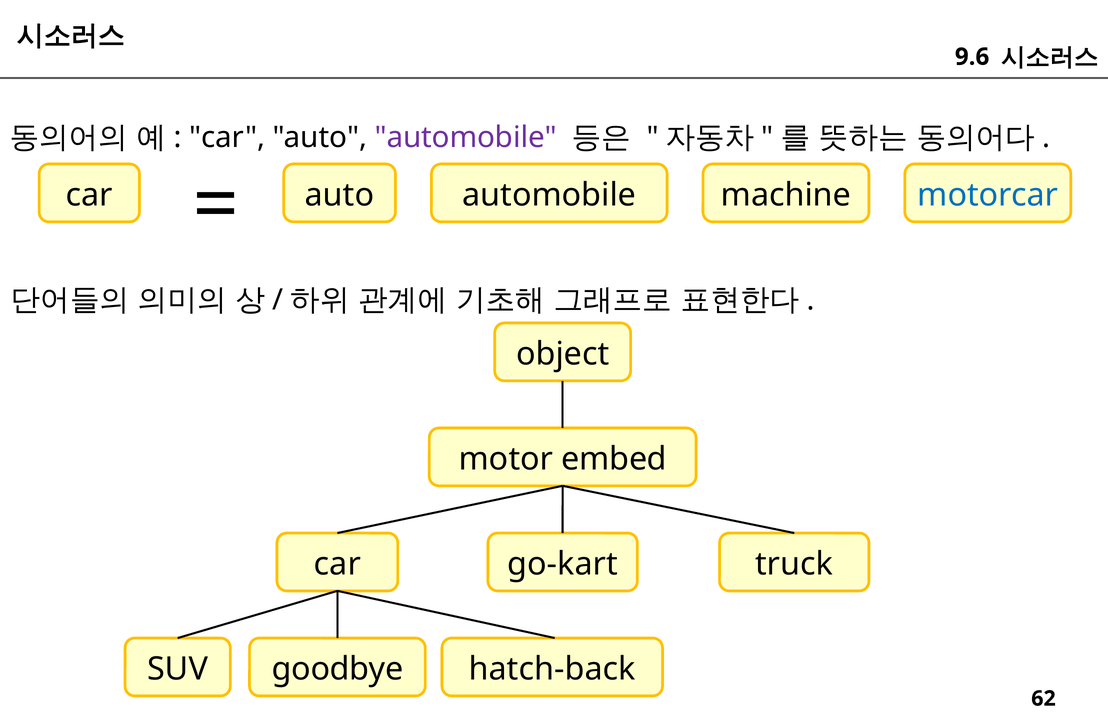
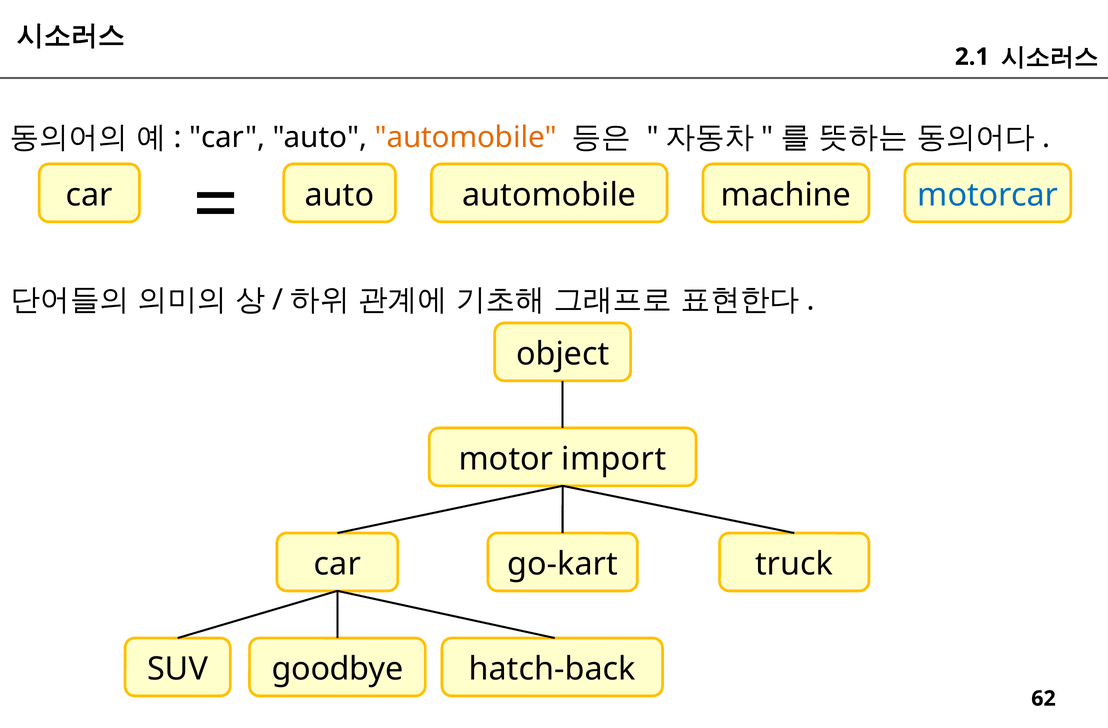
9.6: 9.6 -> 2.1
automobile at (466, 137) colour: purple -> orange
embed: embed -> import
